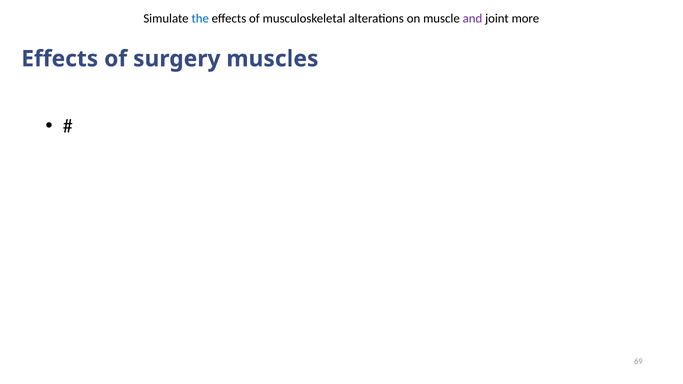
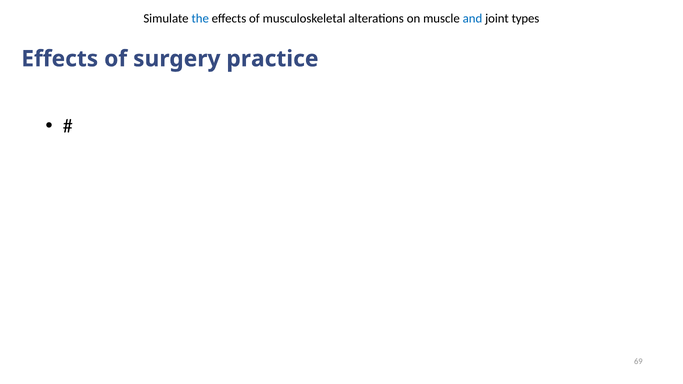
and colour: purple -> blue
more: more -> types
muscles: muscles -> practice
